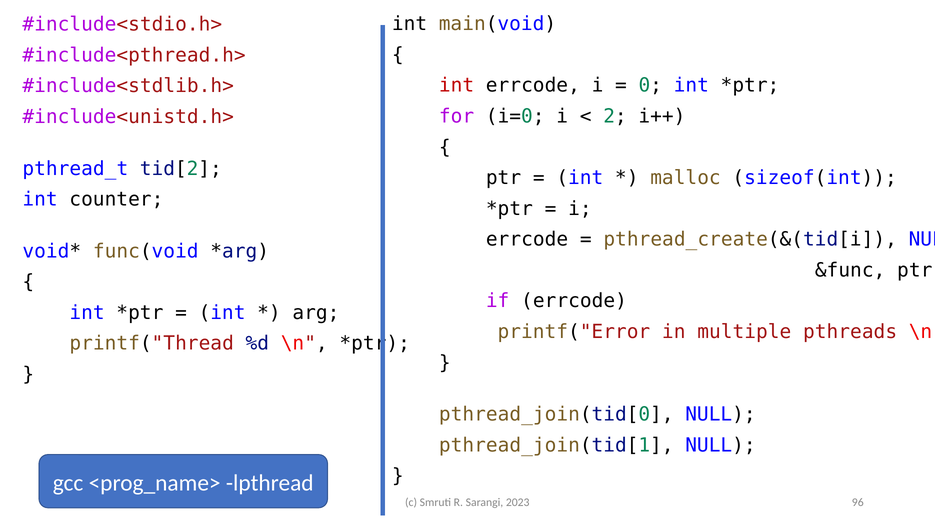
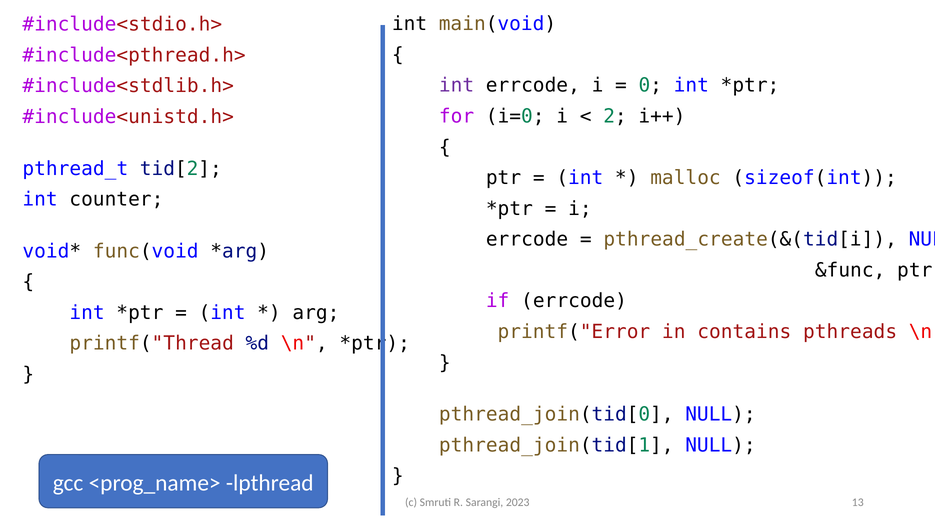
int at (457, 86) colour: red -> purple
multiple: multiple -> contains
96: 96 -> 13
